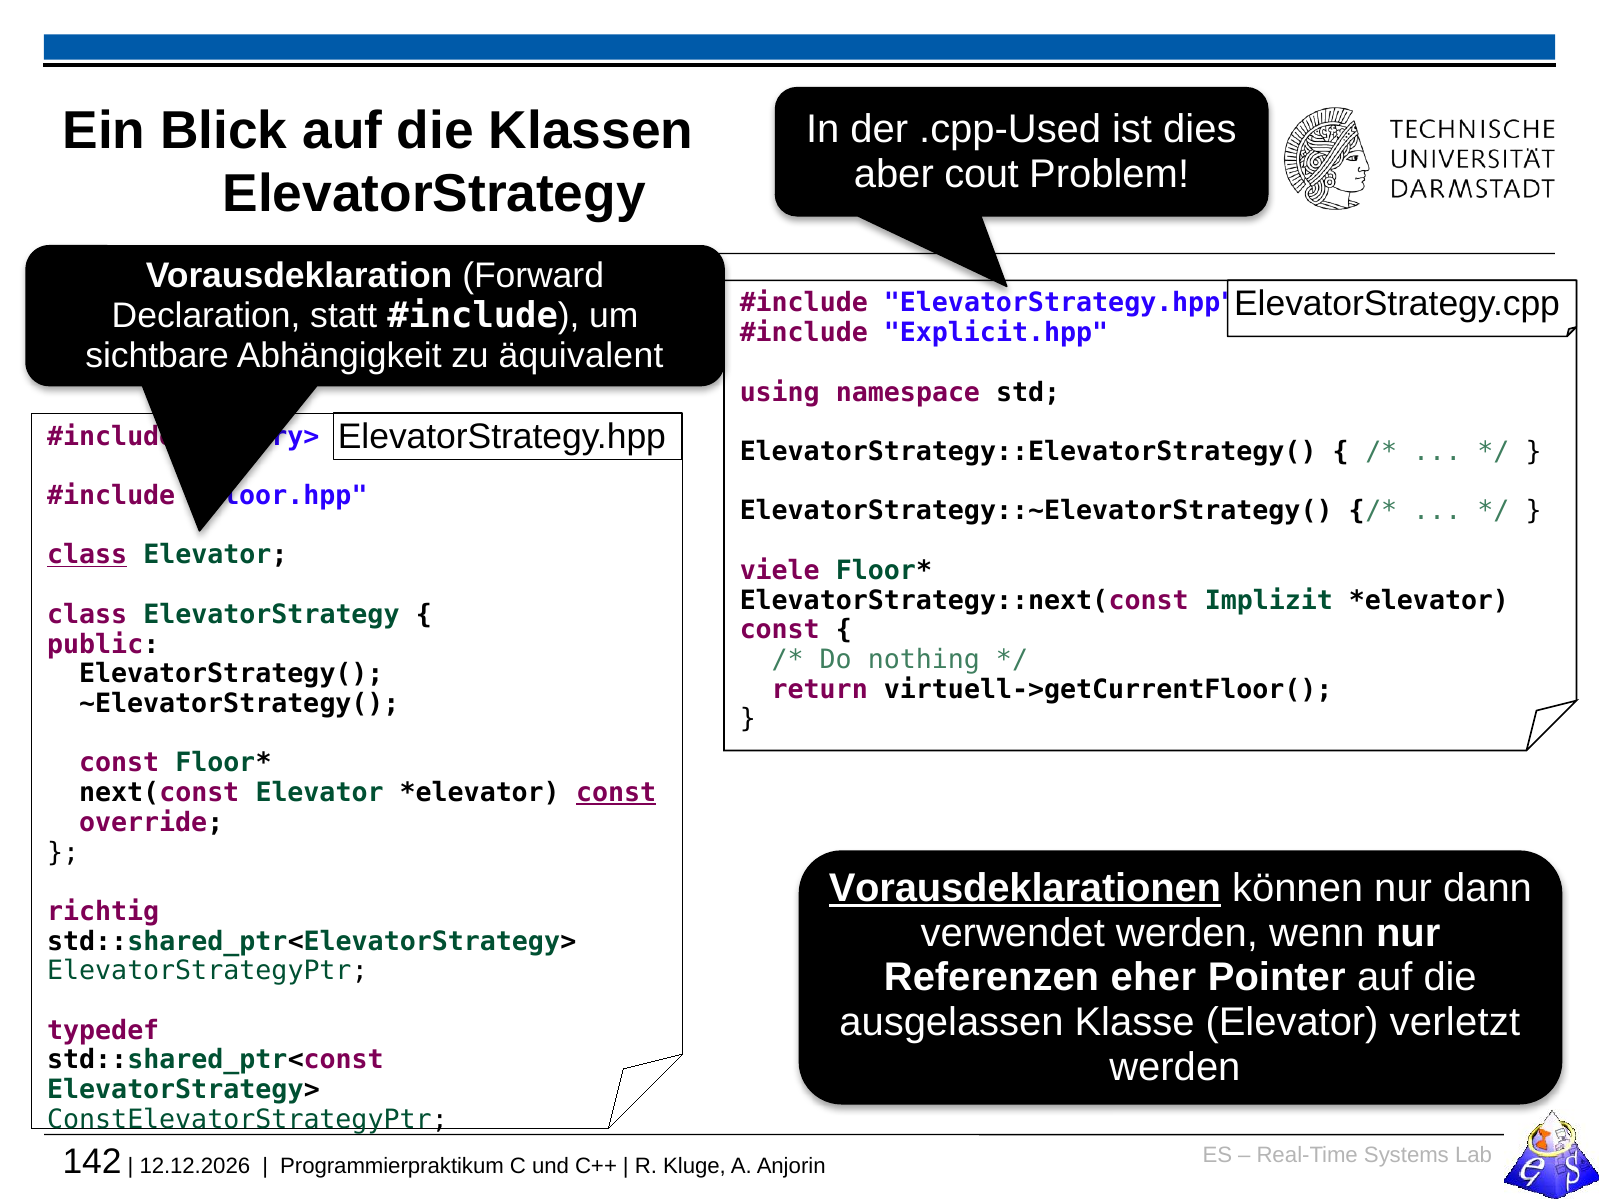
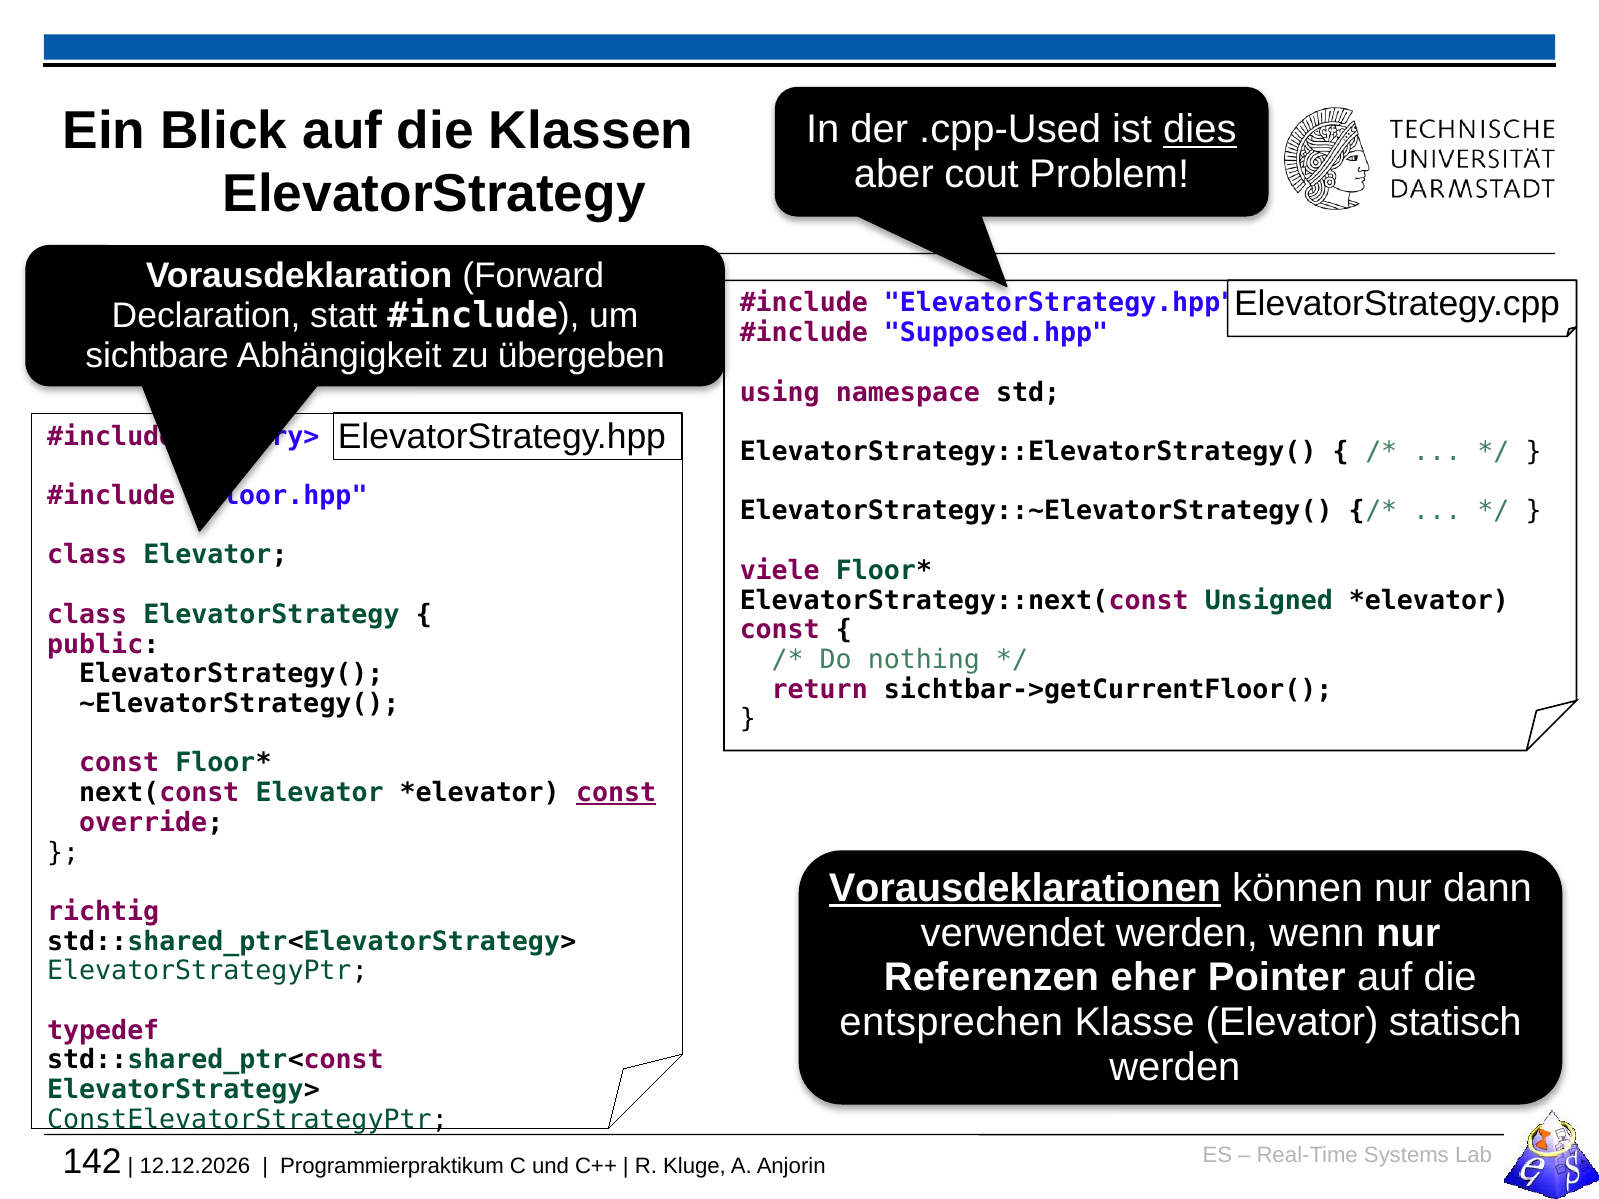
dies underline: none -> present
Explicit.hpp: Explicit.hpp -> Supposed.hpp
äquivalent: äquivalent -> übergeben
class at (87, 555) underline: present -> none
Implizit: Implizit -> Unsigned
virtuell->getCurrentFloor(: virtuell->getCurrentFloor( -> sichtbar->getCurrentFloor(
ausgelassen: ausgelassen -> entsprechen
verletzt: verletzt -> statisch
